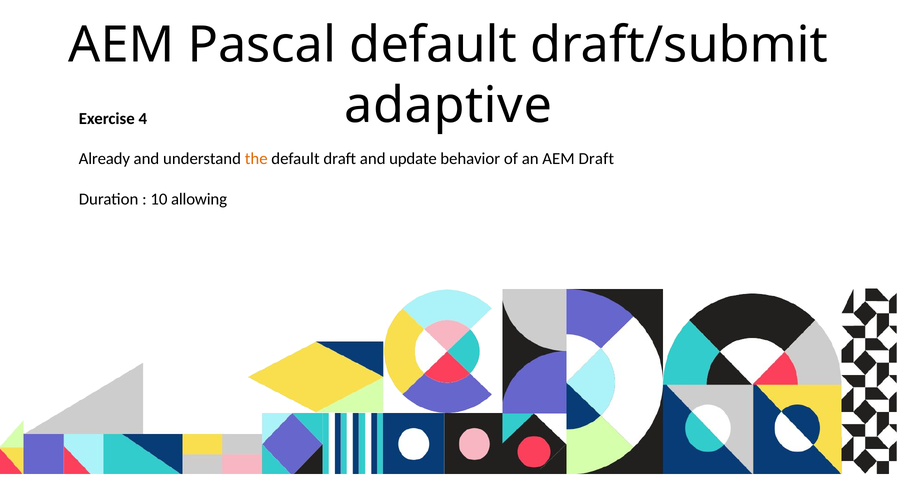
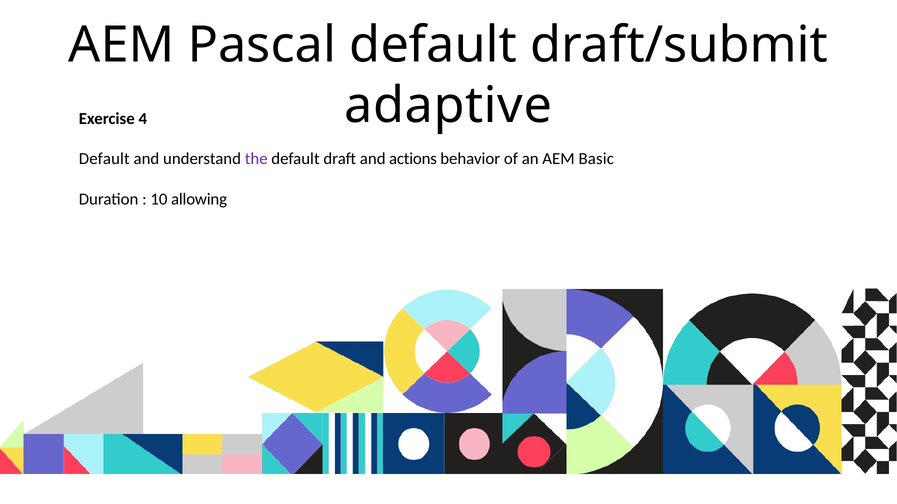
Already at (104, 159): Already -> Default
the colour: orange -> purple
update: update -> actions
AEM Draft: Draft -> Basic
